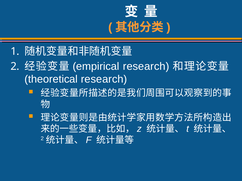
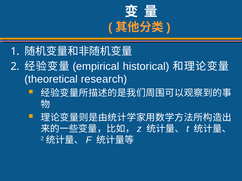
research at (146, 67): research -> historical
